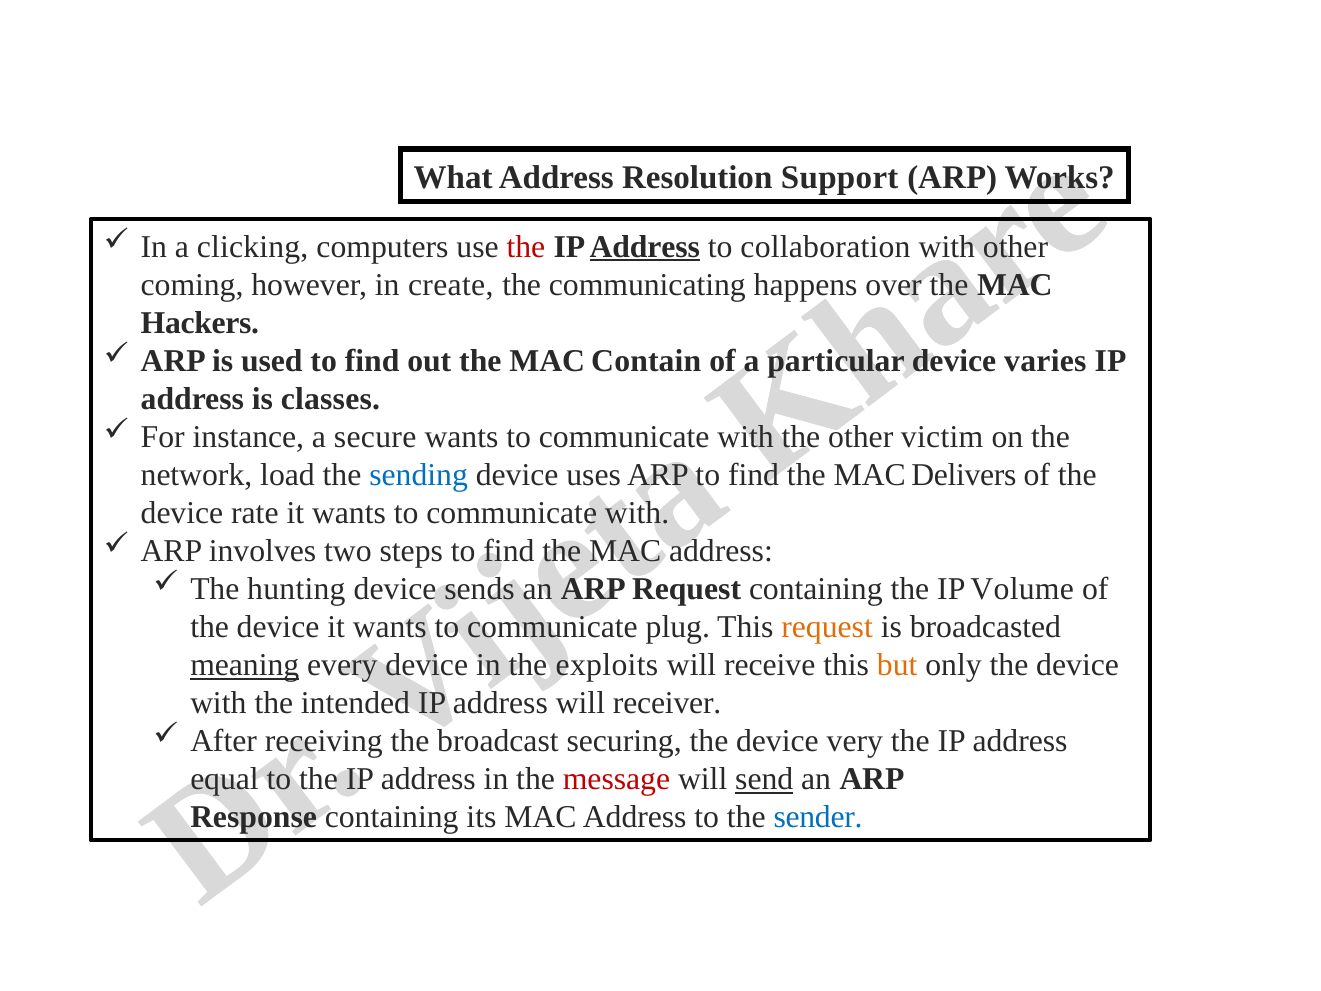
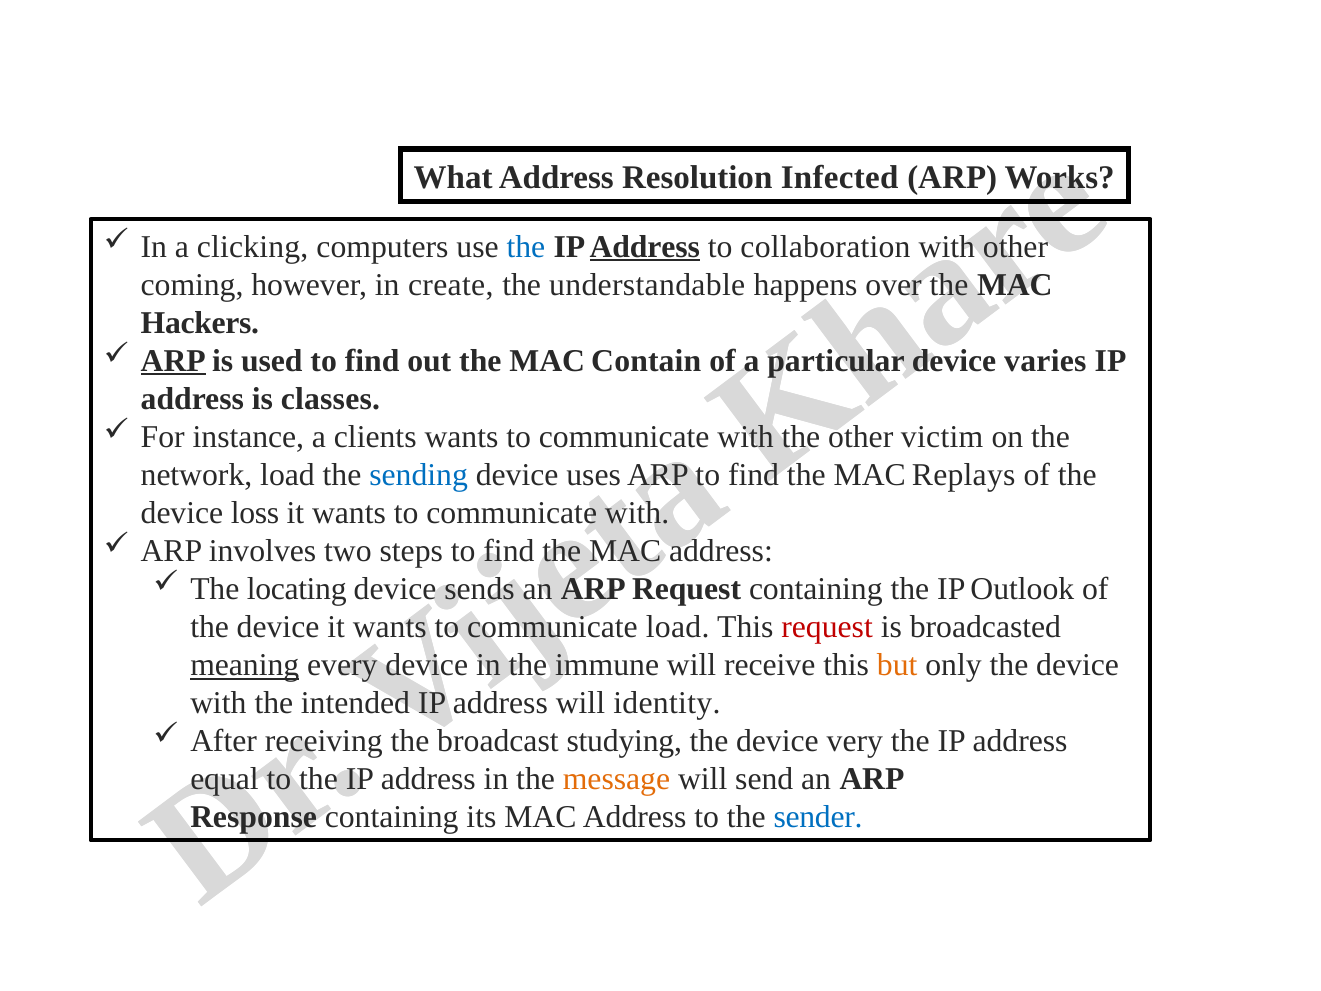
Support: Support -> Infected
the at (526, 247) colour: red -> blue
communicating: communicating -> understandable
ARP at (173, 361) underline: none -> present
secure: secure -> clients
Delivers: Delivers -> Replays
rate: rate -> loss
hunting: hunting -> locating
Volume: Volume -> Outlook
plug at (678, 627): plug -> load
request at (827, 627) colour: orange -> red
exploits: exploits -> immune
receiver: receiver -> identity
securing: securing -> studying
message colour: red -> orange
send underline: present -> none
